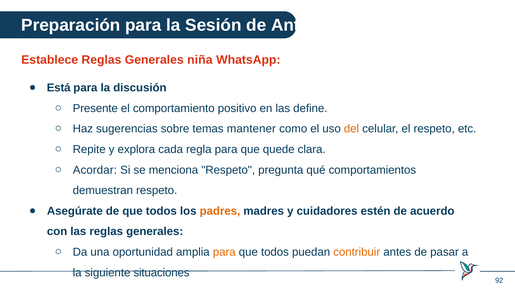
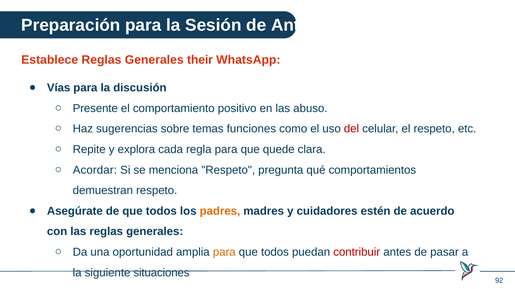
niña: niña -> their
Está: Está -> Vías
define: define -> abuso
mantener: mantener -> funciones
del colour: orange -> red
contribuir colour: orange -> red
